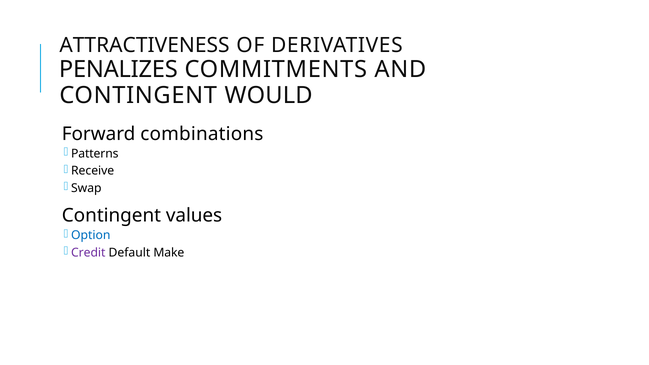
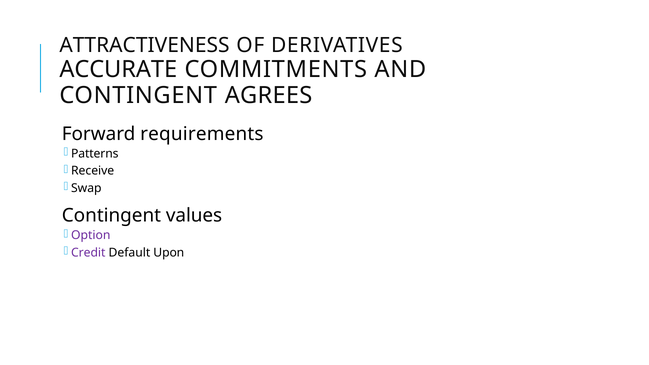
PENALIZES: PENALIZES -> ACCURATE
WOULD: WOULD -> AGREES
combinations: combinations -> requirements
Option colour: blue -> purple
Make: Make -> Upon
